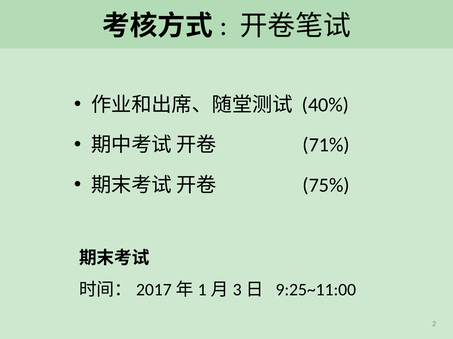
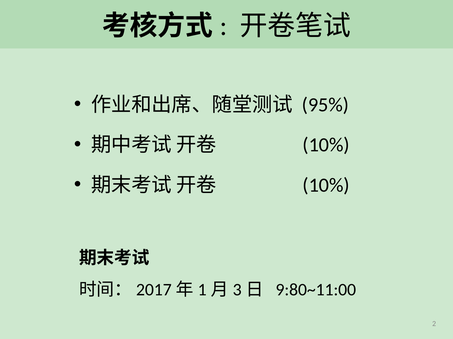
40%: 40% -> 95%
71% at (326, 145): 71% -> 10%
75% at (326, 185): 75% -> 10%
9:25~11:00: 9:25~11:00 -> 9:80~11:00
